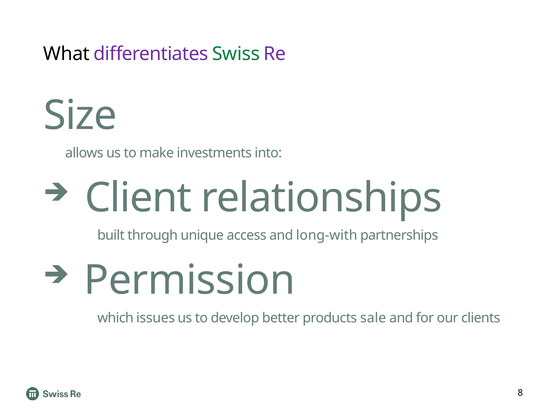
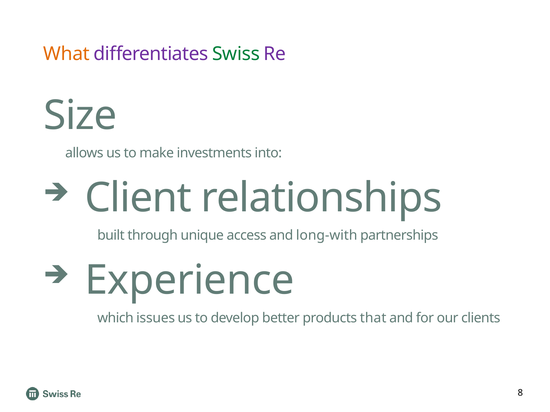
What colour: black -> orange
Permission: Permission -> Experience
sale: sale -> that
